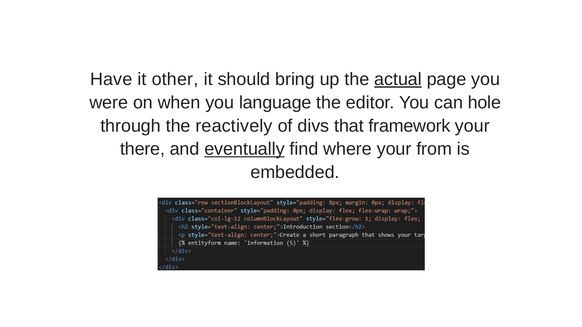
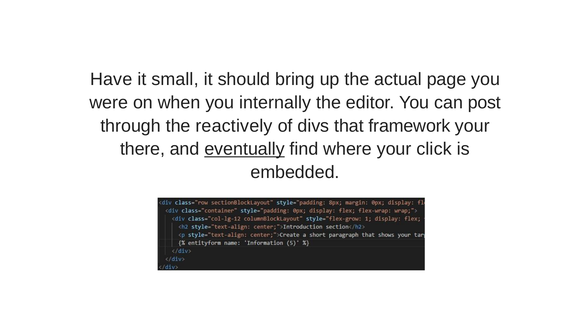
other: other -> small
actual underline: present -> none
language: language -> internally
hole: hole -> post
from: from -> click
